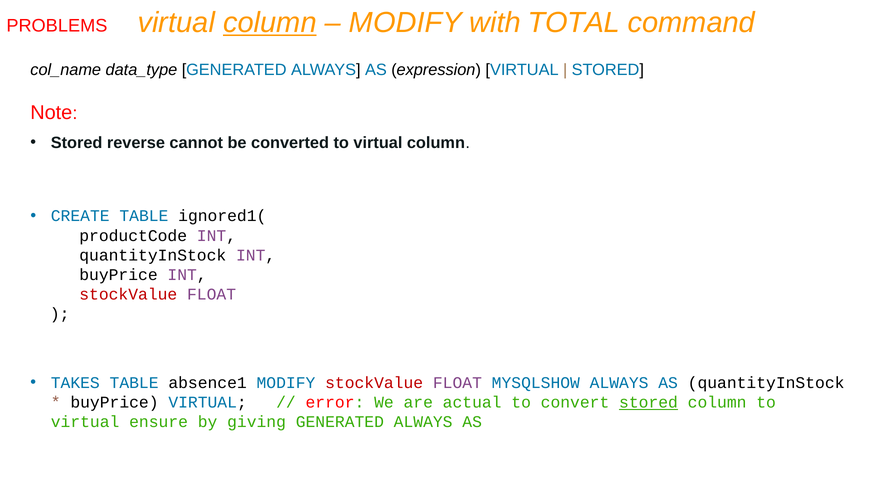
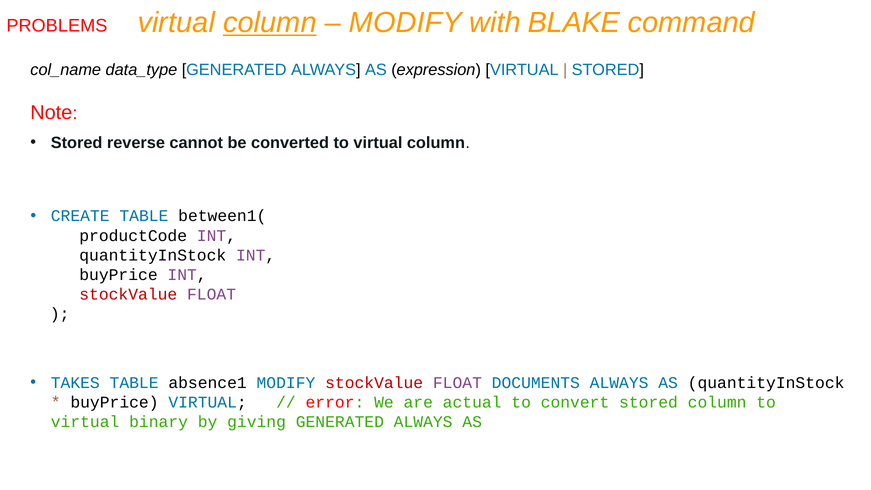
TOTAL: TOTAL -> BLAKE
ignored1(: ignored1( -> between1(
MYSQLSHOW: MYSQLSHOW -> DOCUMENTS
stored at (649, 402) underline: present -> none
ensure: ensure -> binary
